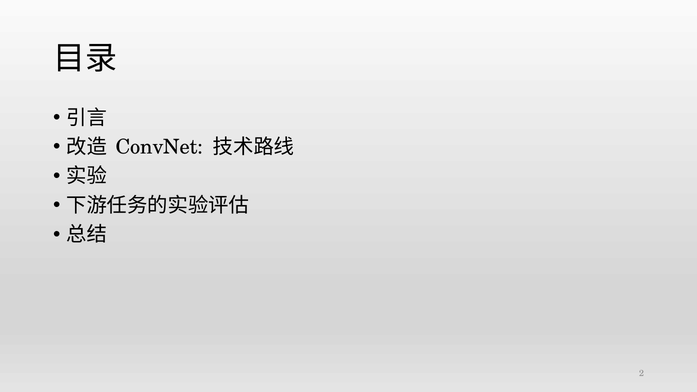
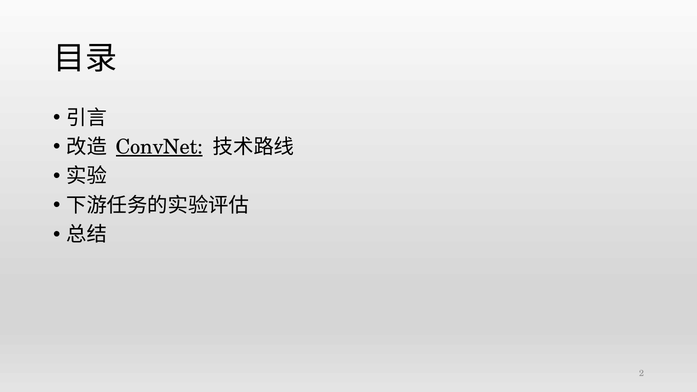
ConvNet underline: none -> present
